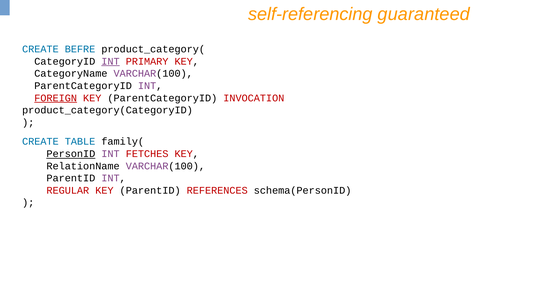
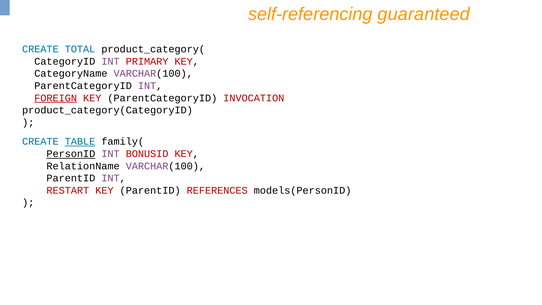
BEFRE: BEFRE -> TOTAL
INT at (111, 61) underline: present -> none
TABLE underline: none -> present
FETCHES: FETCHES -> BONUSID
REGULAR: REGULAR -> RESTART
schema(PersonID: schema(PersonID -> models(PersonID
